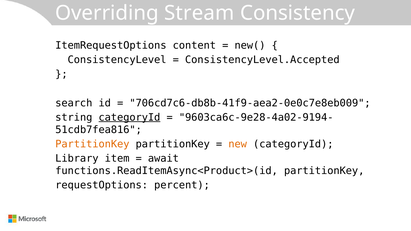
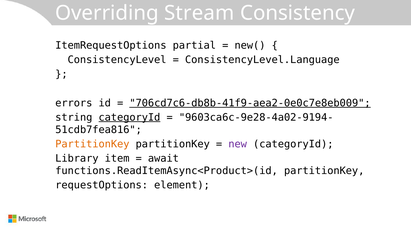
content: content -> partial
ConsistencyLevel.Accepted: ConsistencyLevel.Accepted -> ConsistencyLevel.Language
search: search -> errors
706cd7c6-db8b-41f9-aea2-0e0c7e8eb009 underline: none -> present
new colour: orange -> purple
percent: percent -> element
